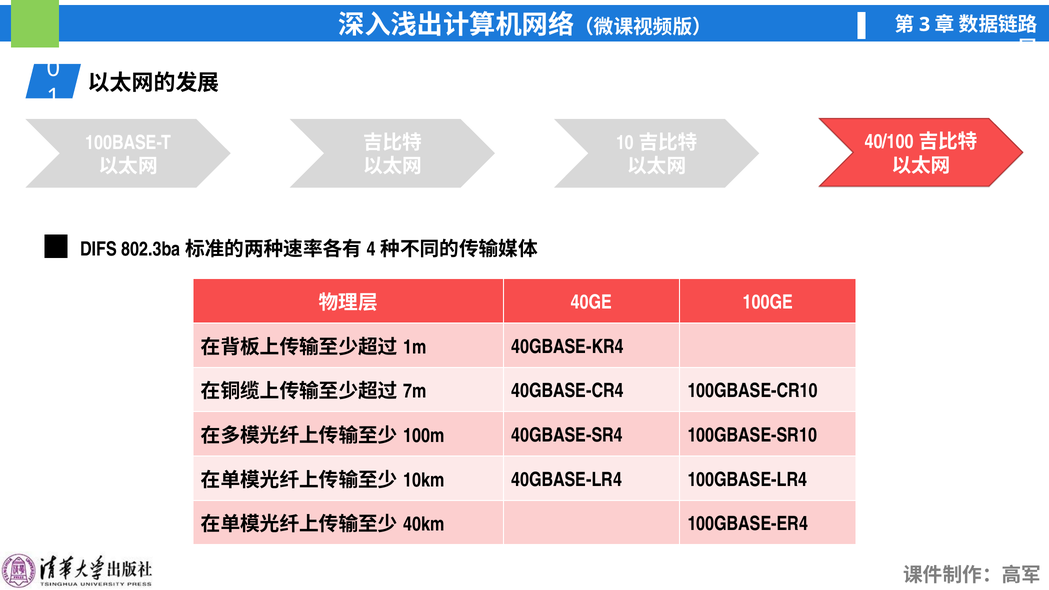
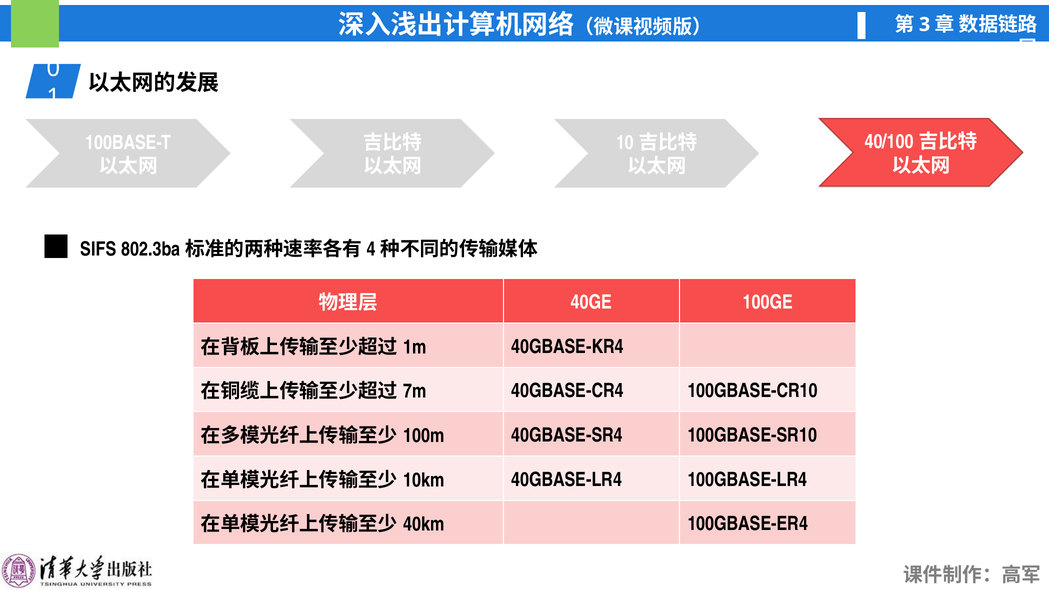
DIFS: DIFS -> SIFS
